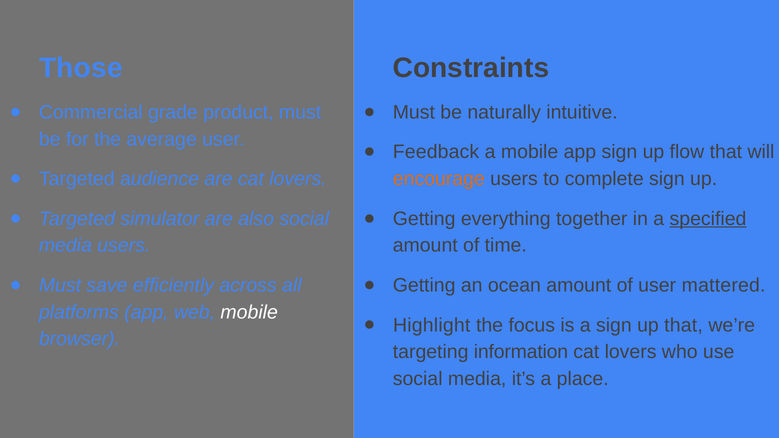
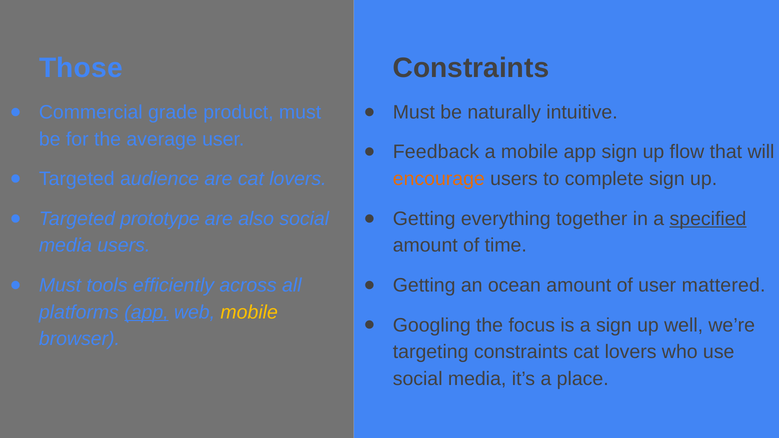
simulator: simulator -> prototype
save: save -> tools
app at (146, 313) underline: none -> present
mobile at (249, 313) colour: white -> yellow
Highlight: Highlight -> Googling
up that: that -> well
targeting information: information -> constraints
